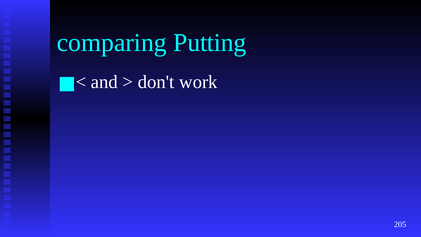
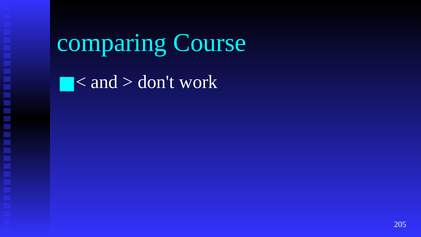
Putting: Putting -> Course
